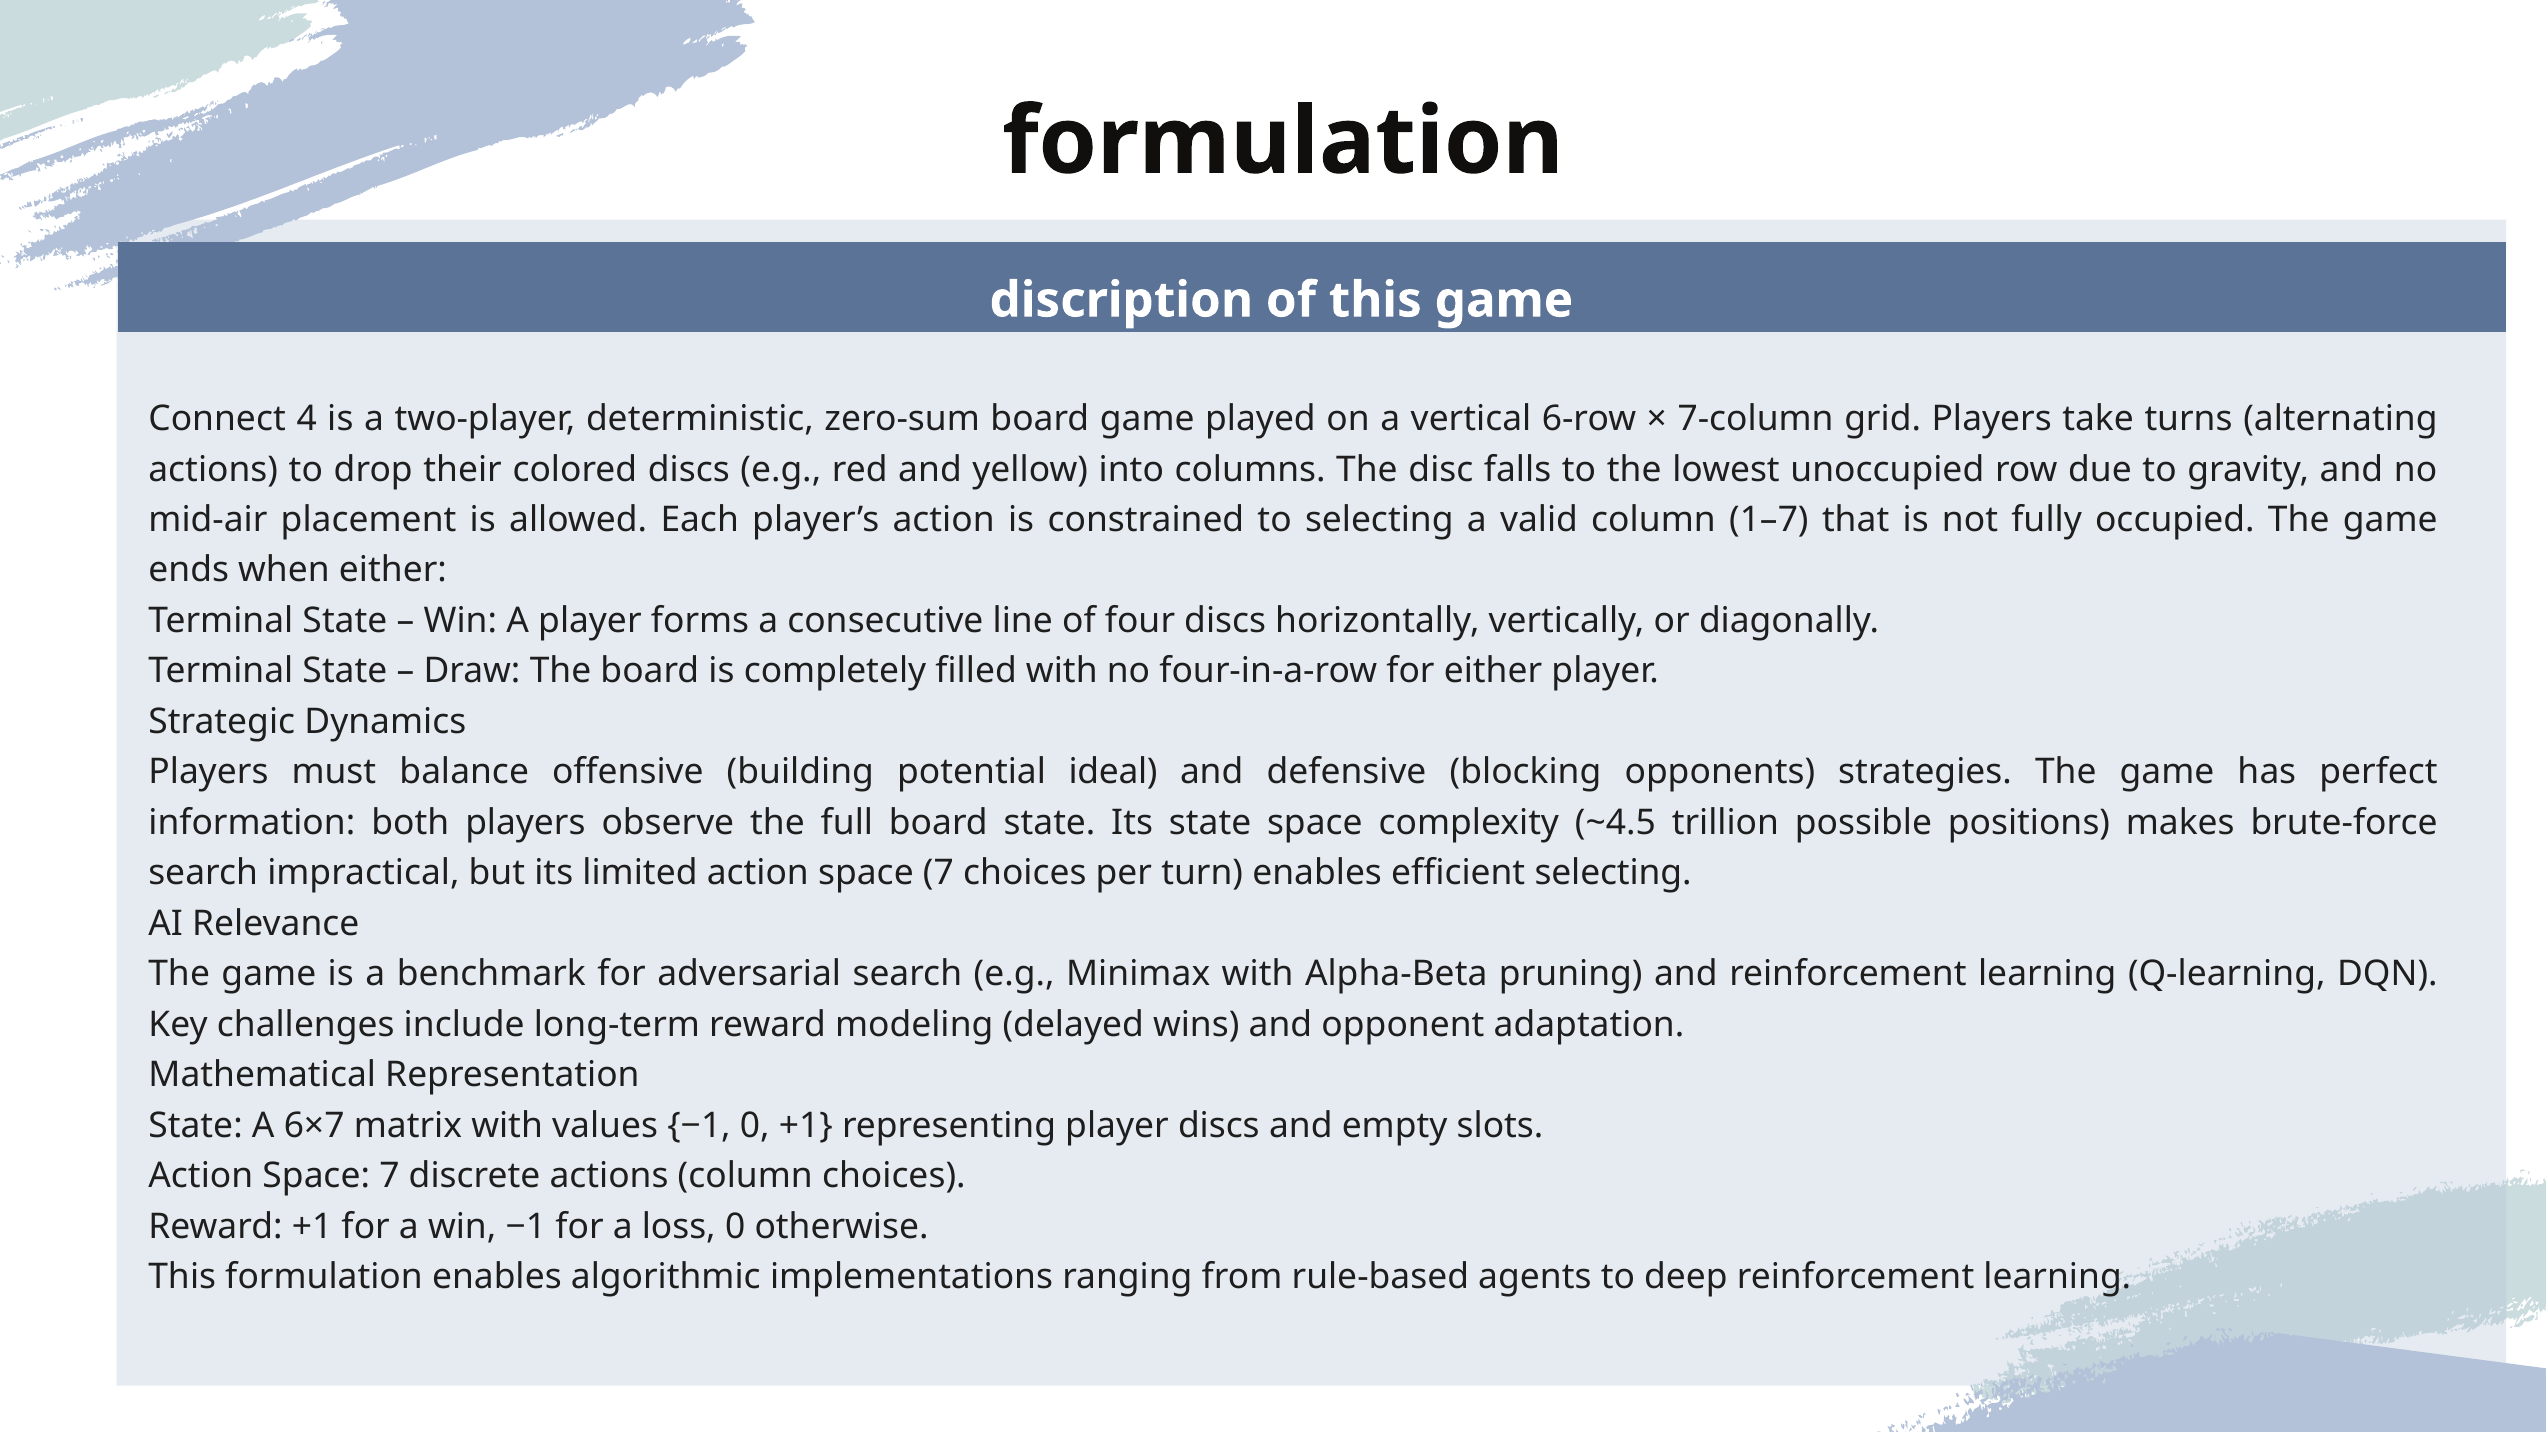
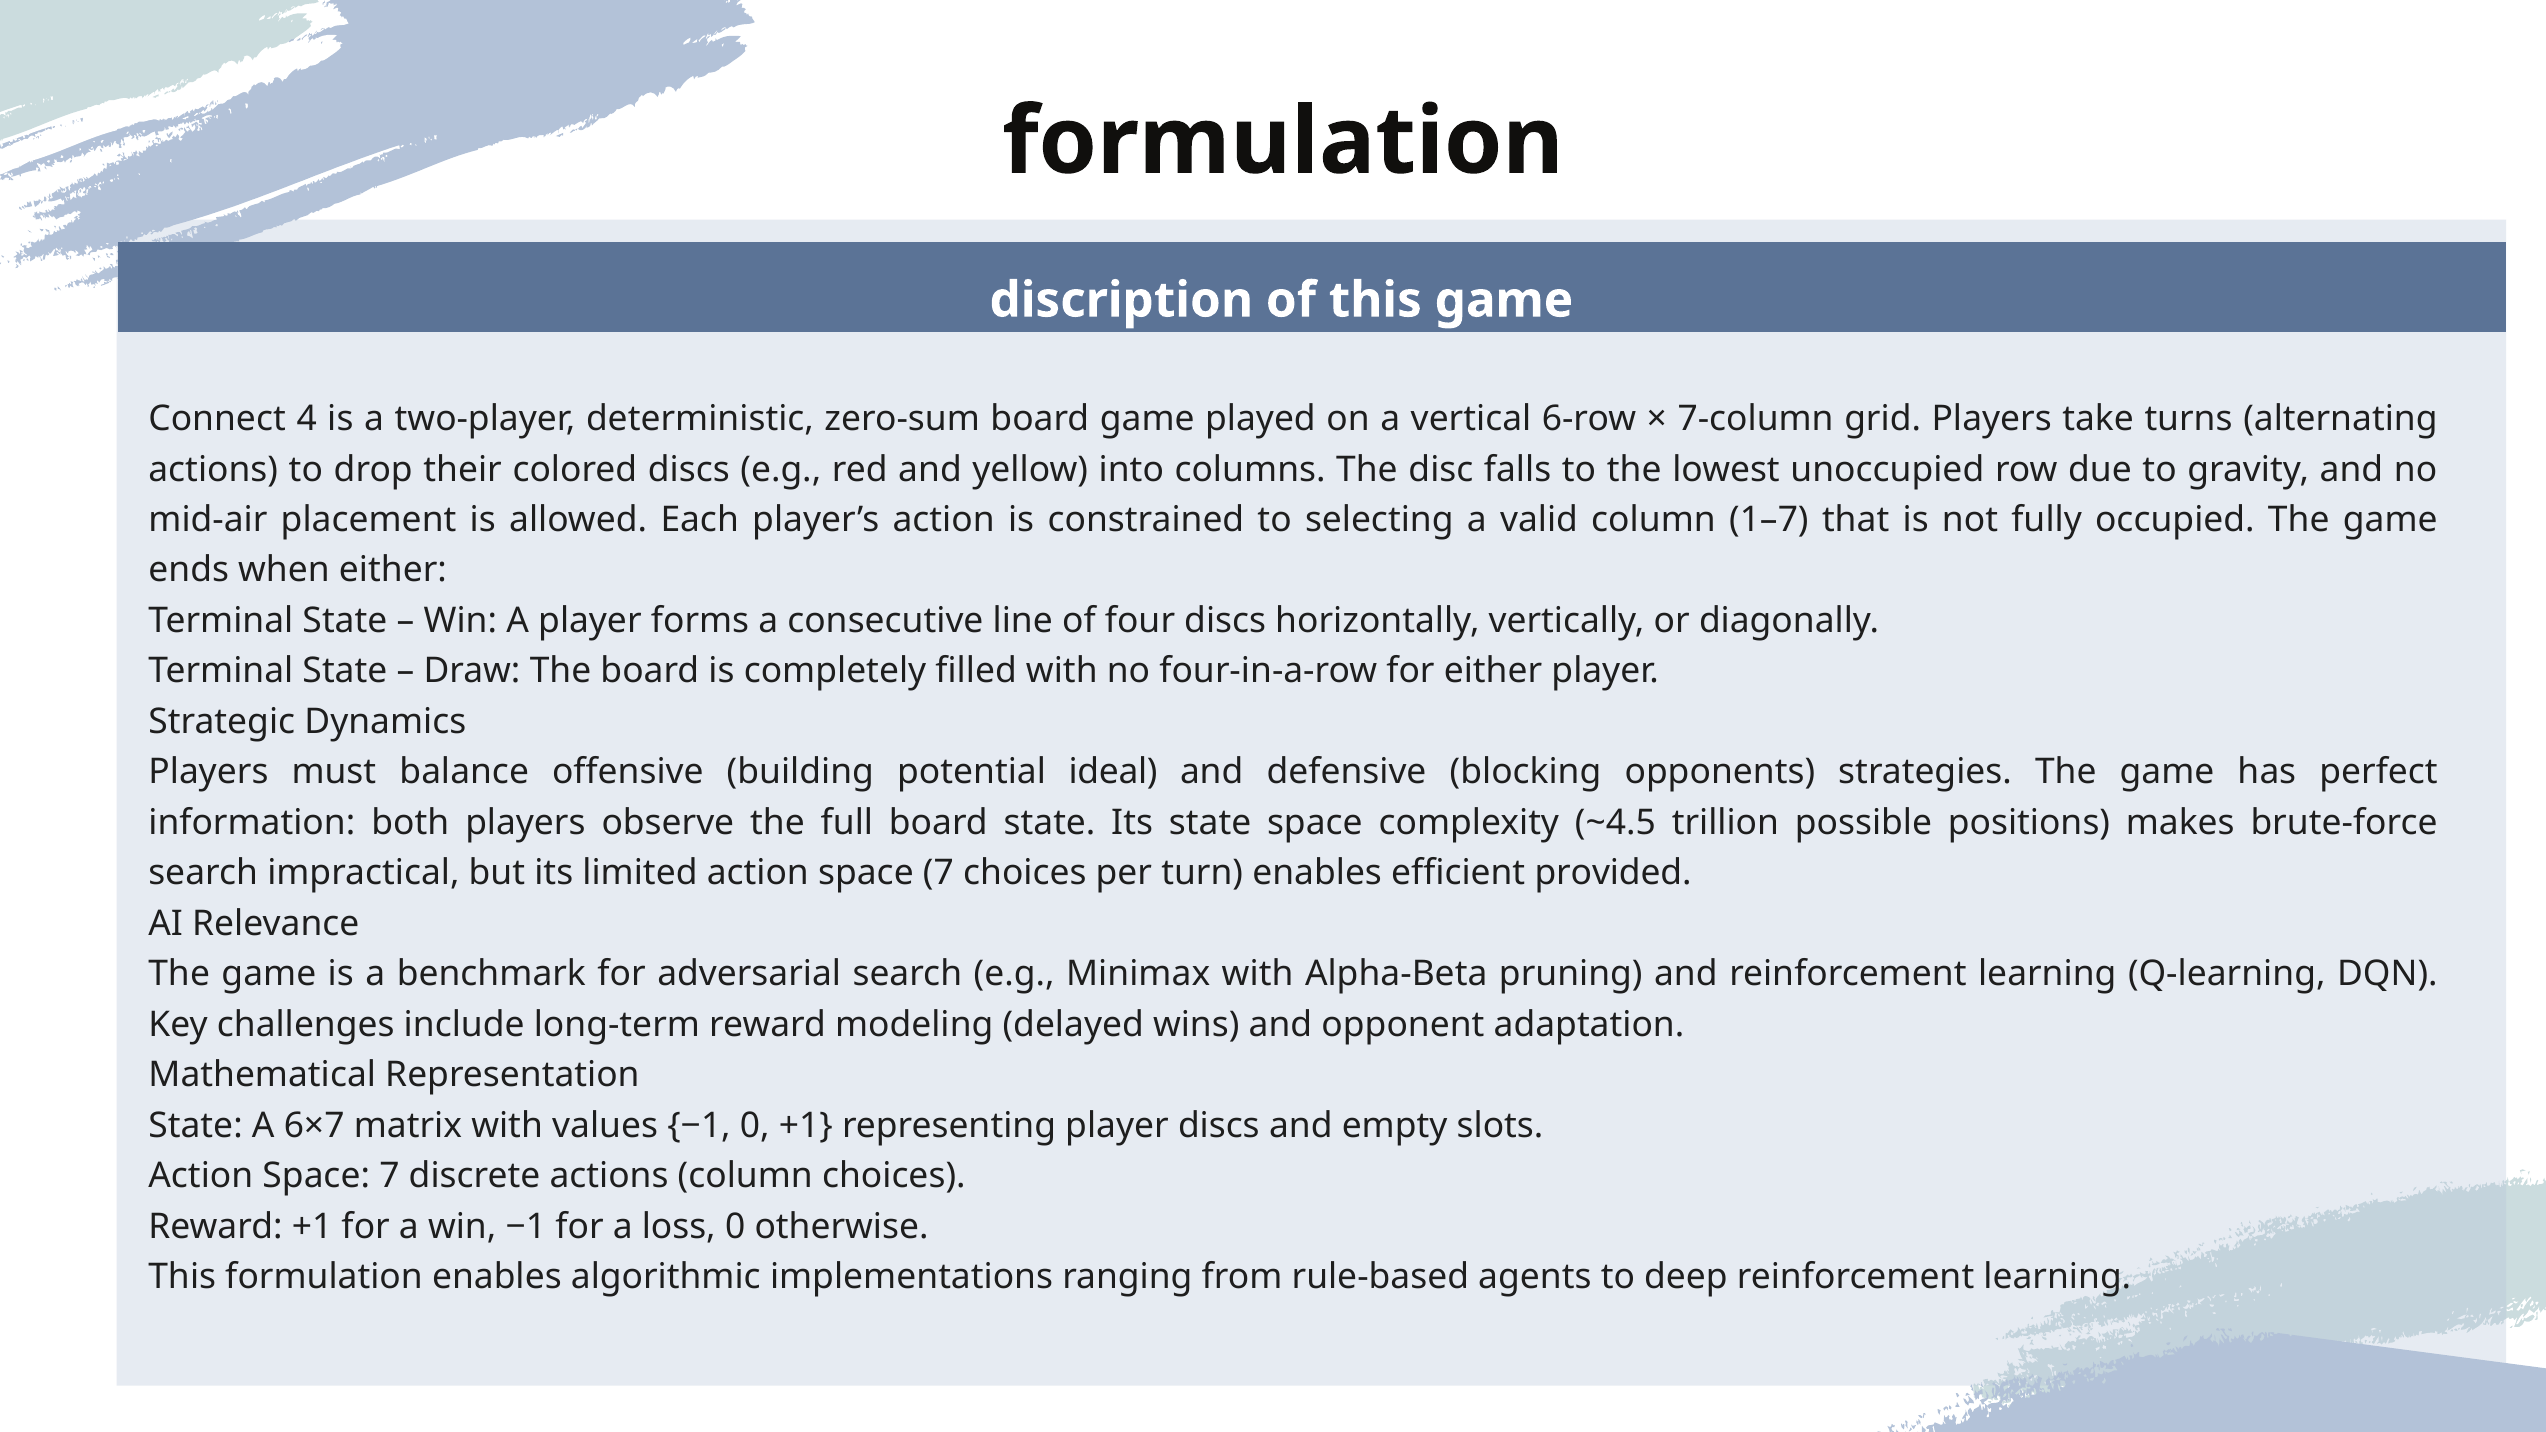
efficient selecting: selecting -> provided
